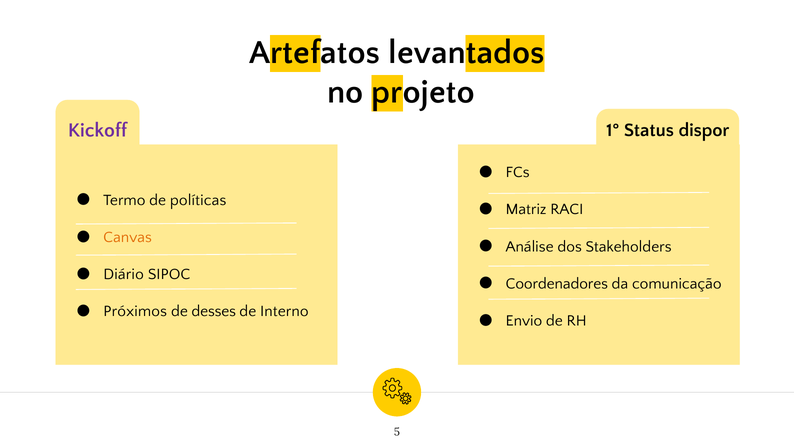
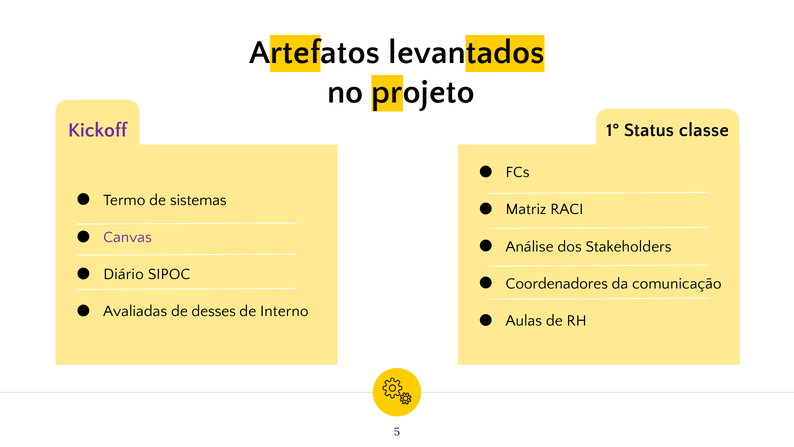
dispor: dispor -> classe
políticas: políticas -> sistemas
Canvas colour: orange -> purple
Próximos: Próximos -> Avaliadas
Envio: Envio -> Aulas
